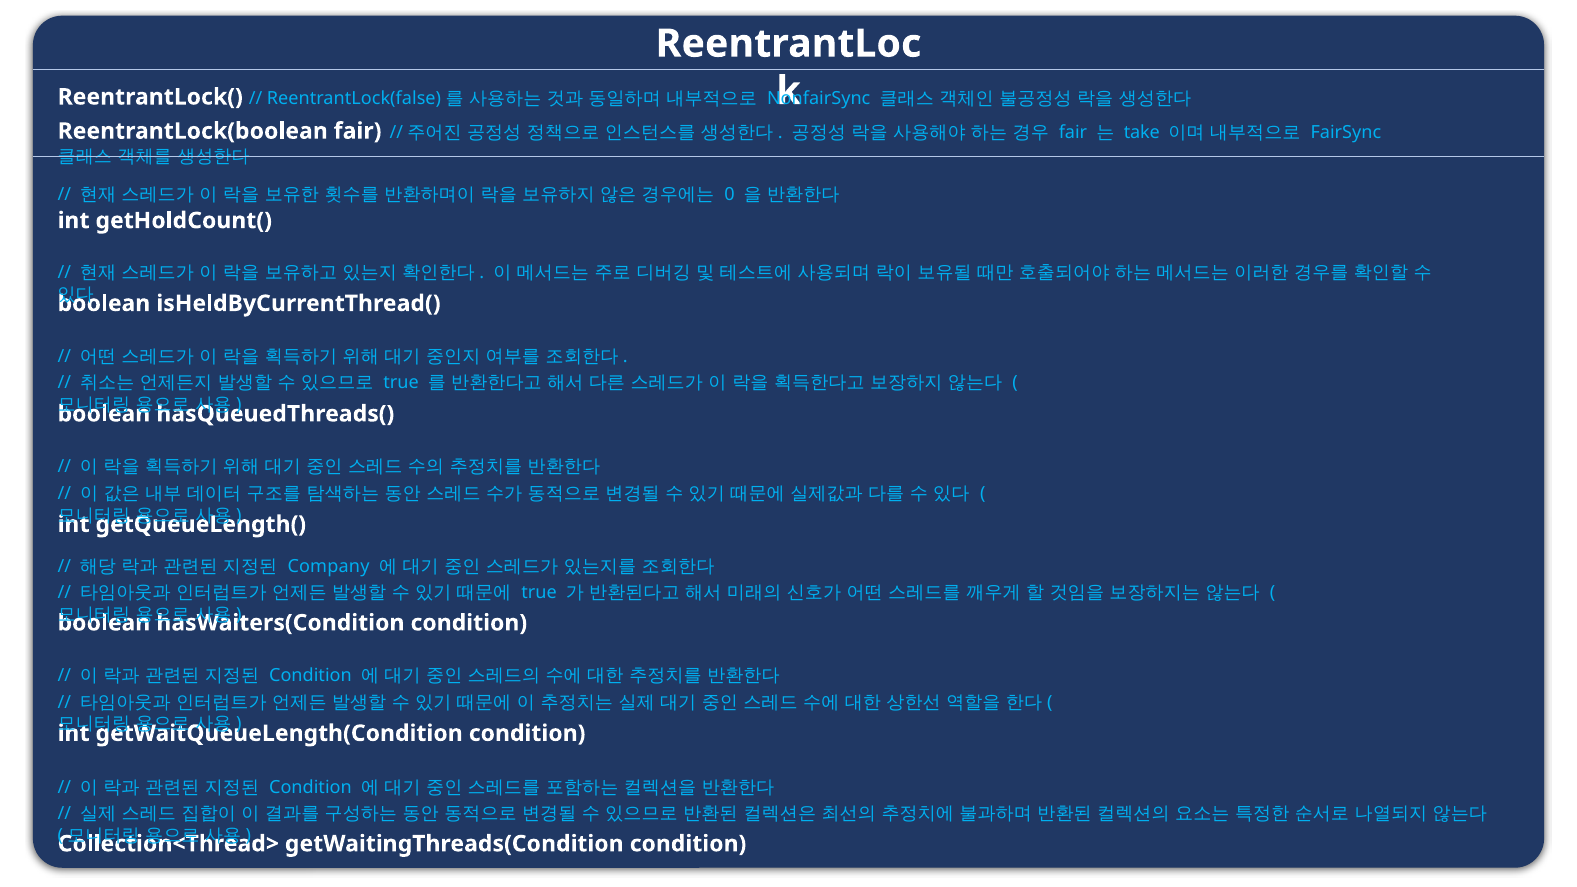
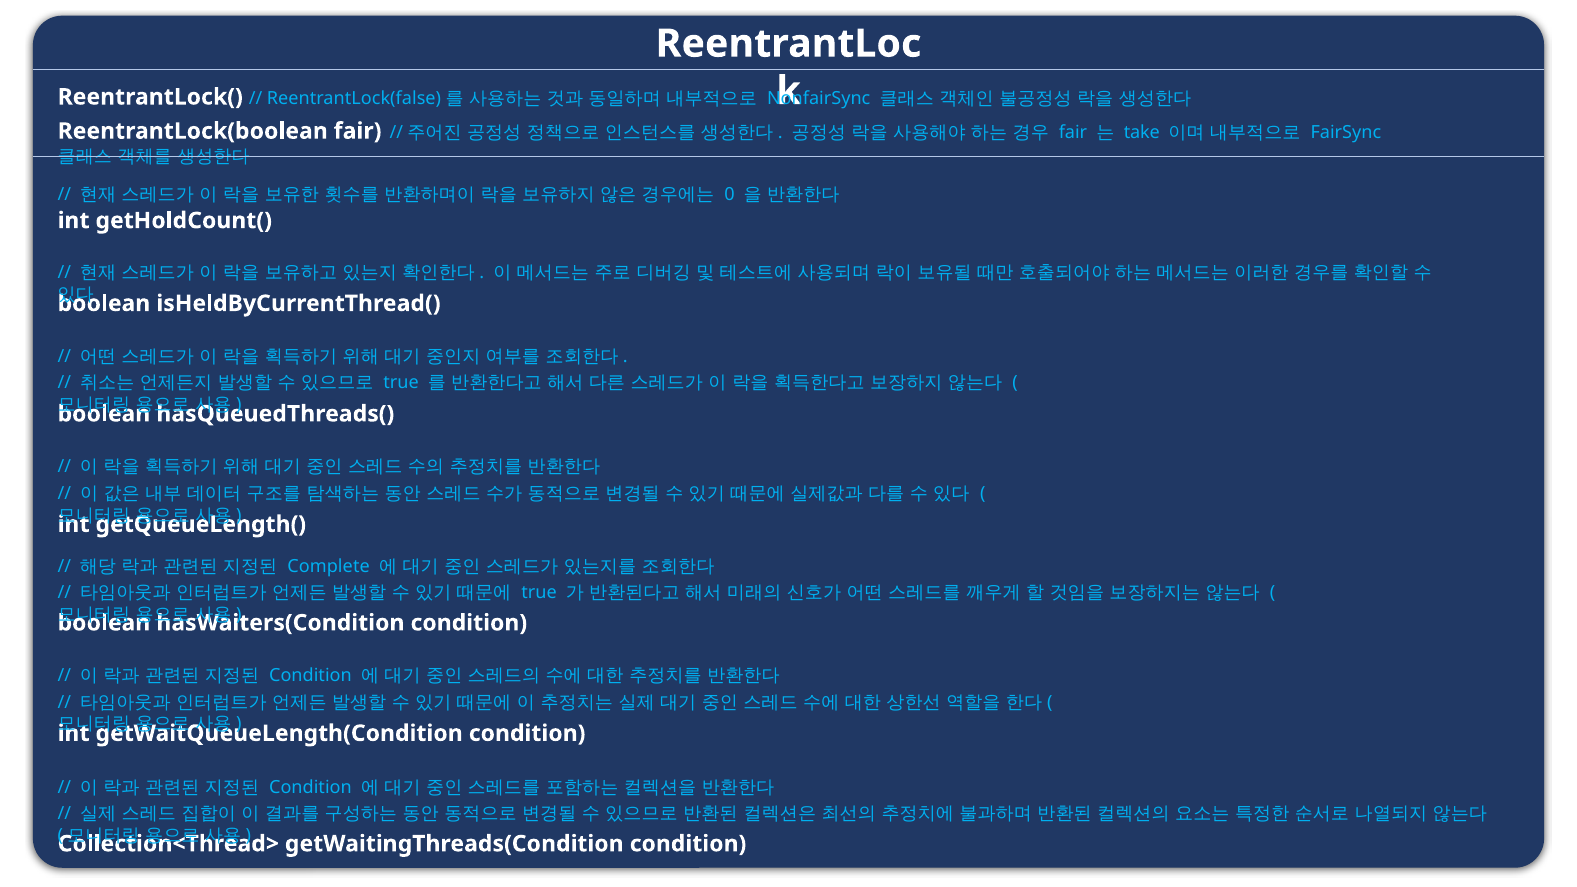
Company: Company -> Complete
